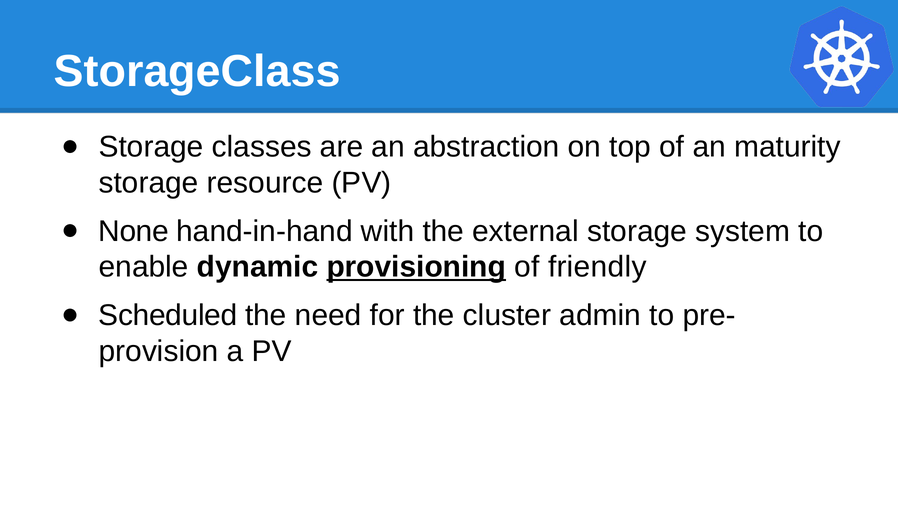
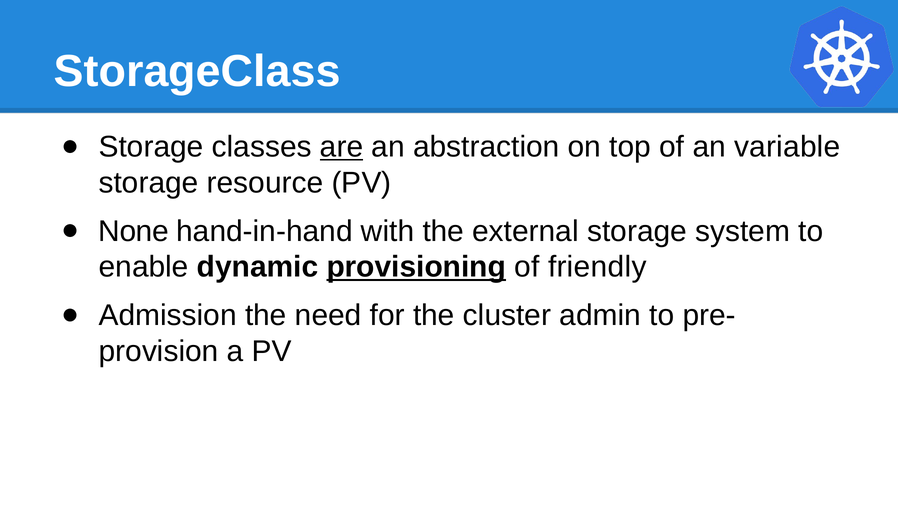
are underline: none -> present
maturity: maturity -> variable
Scheduled: Scheduled -> Admission
